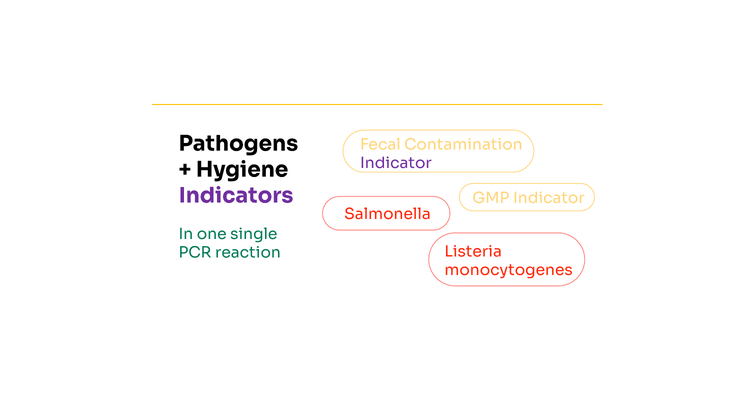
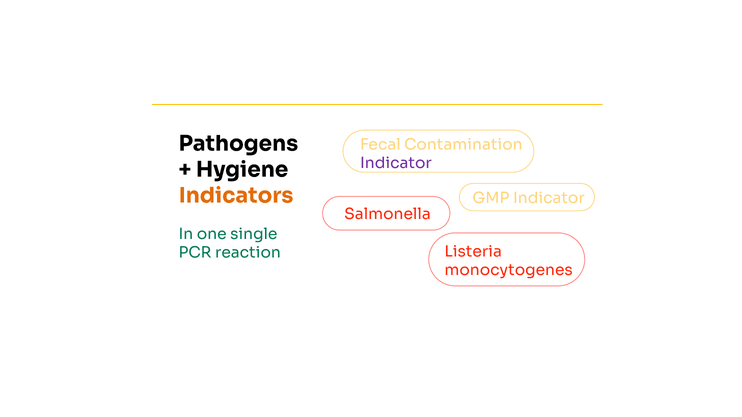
Indicators colour: purple -> orange
